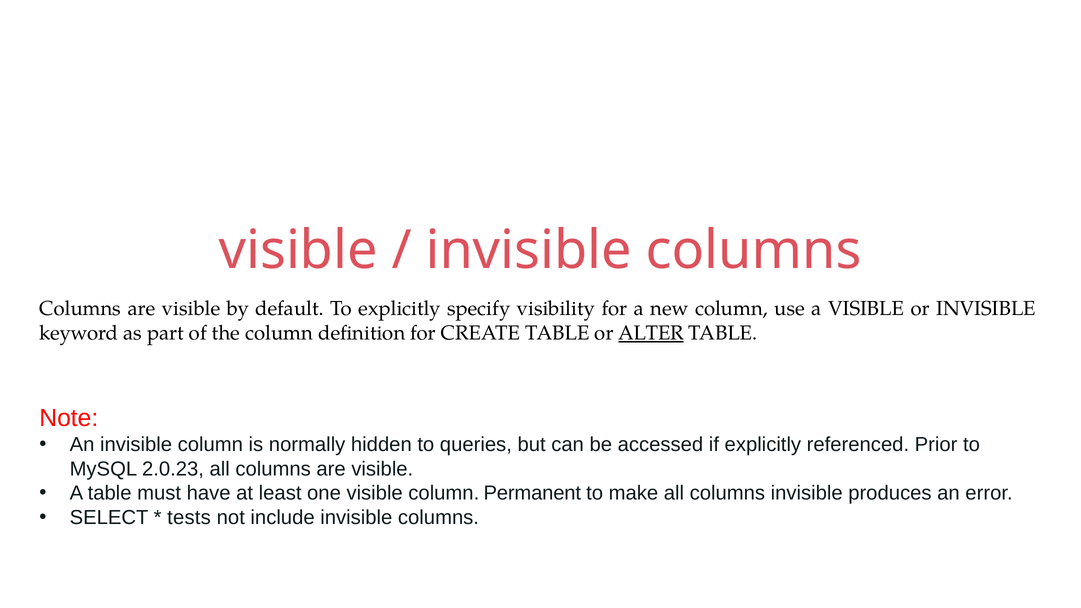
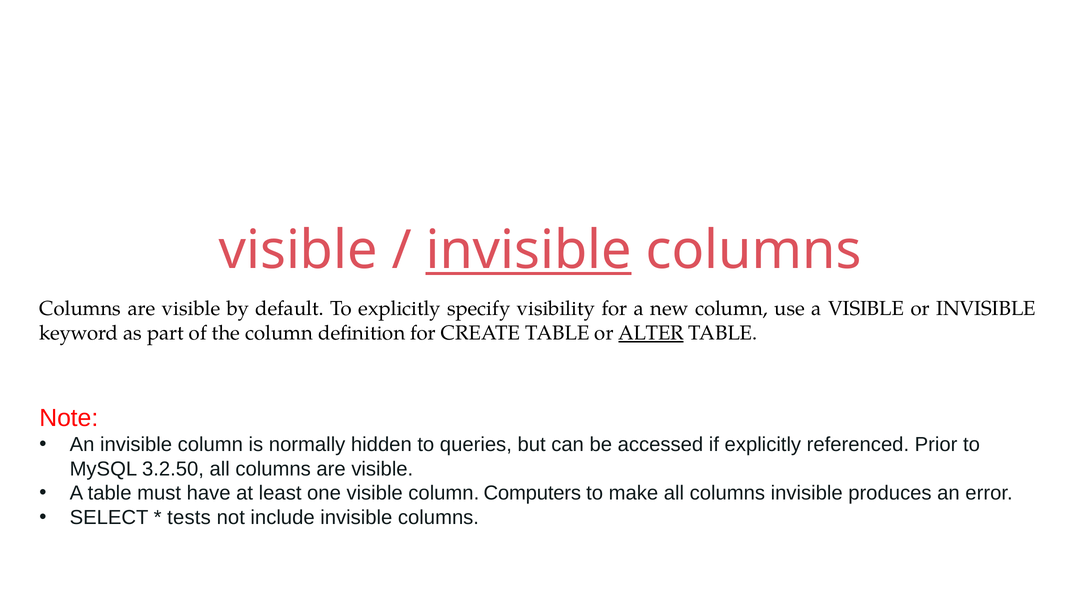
invisible at (529, 250) underline: none -> present
2.0.23: 2.0.23 -> 3.2.50
Permanent: Permanent -> Computers
